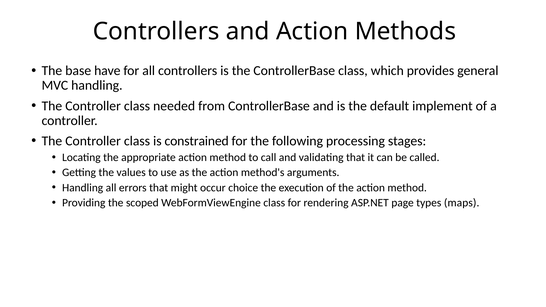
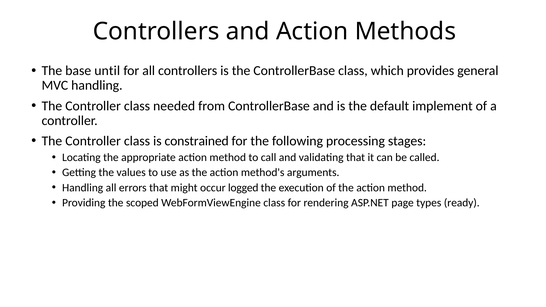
have: have -> until
choice: choice -> logged
maps: maps -> ready
